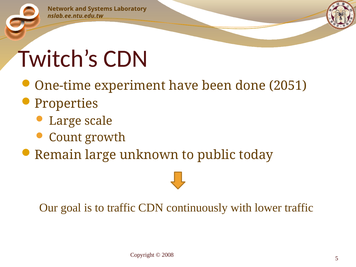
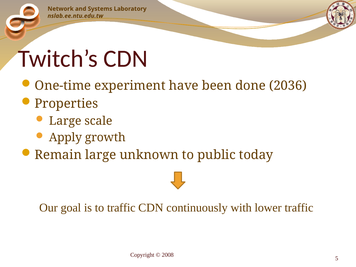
2051: 2051 -> 2036
Count: Count -> Apply
